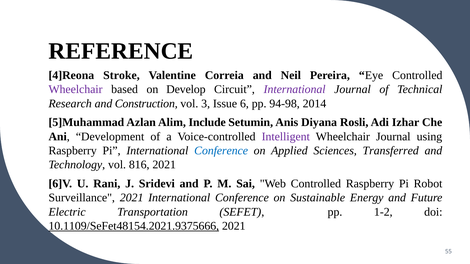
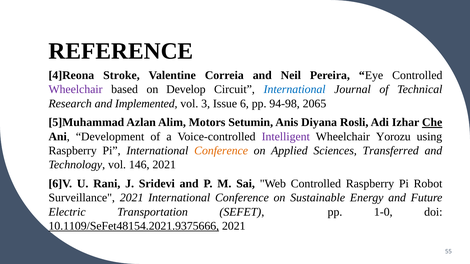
International at (295, 90) colour: purple -> blue
Construction: Construction -> Implemented
2014: 2014 -> 2065
Include: Include -> Motors
Che underline: none -> present
Wheelchair Journal: Journal -> Yorozu
Conference at (221, 151) colour: blue -> orange
816: 816 -> 146
1-2: 1-2 -> 1-0
